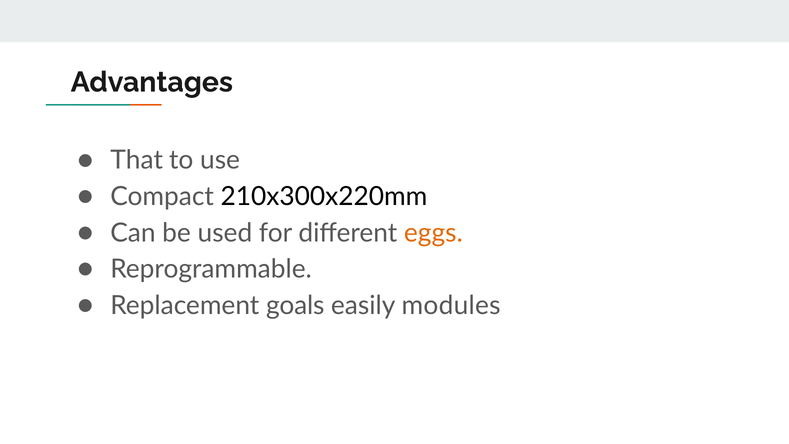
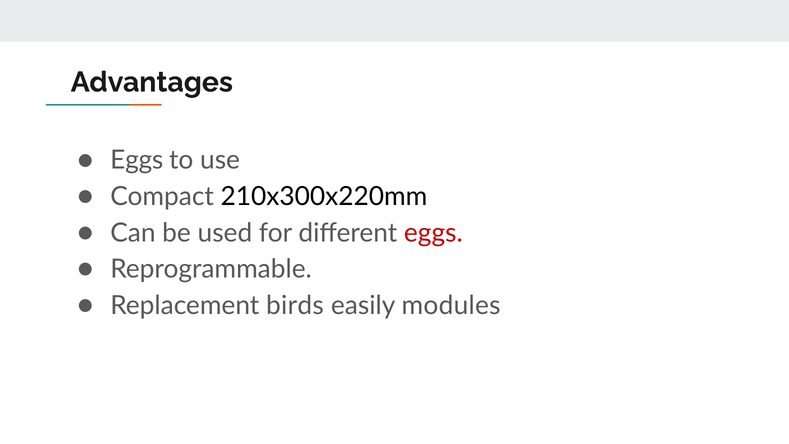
That at (137, 160): That -> Eggs
eggs at (433, 233) colour: orange -> red
goals: goals -> birds
